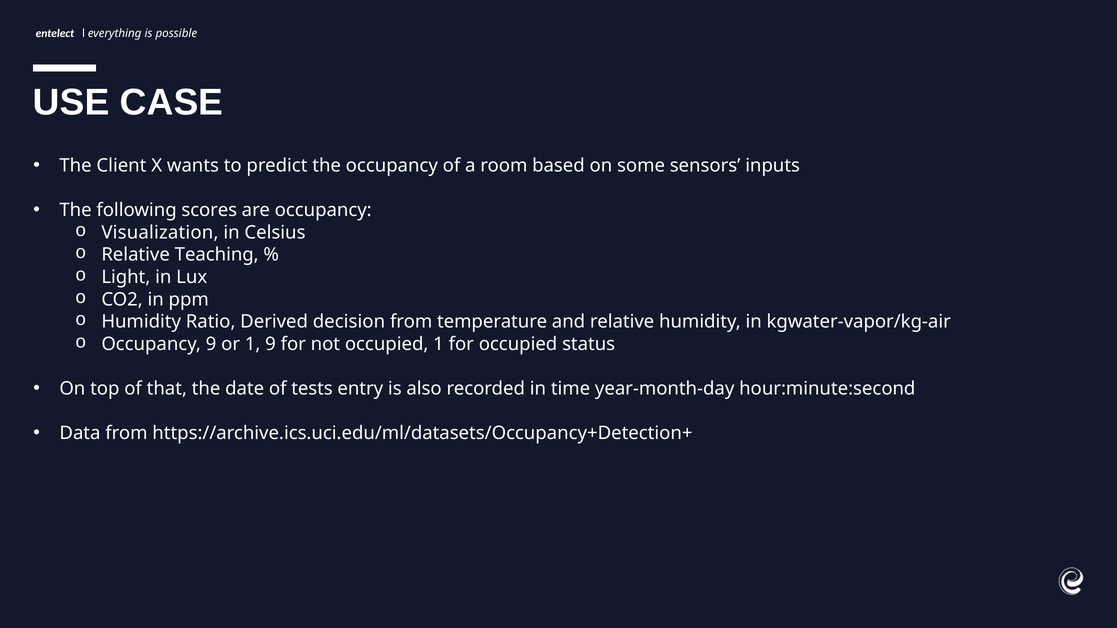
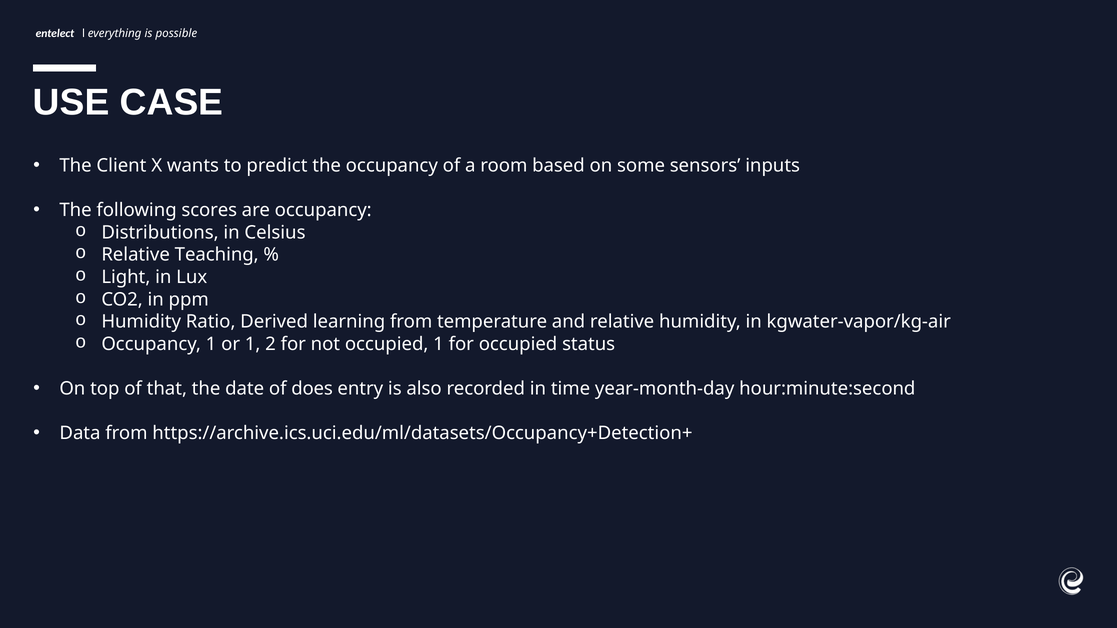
Visualization: Visualization -> Distributions
decision: decision -> learning
Occupancy 9: 9 -> 1
1 9: 9 -> 2
tests: tests -> does
